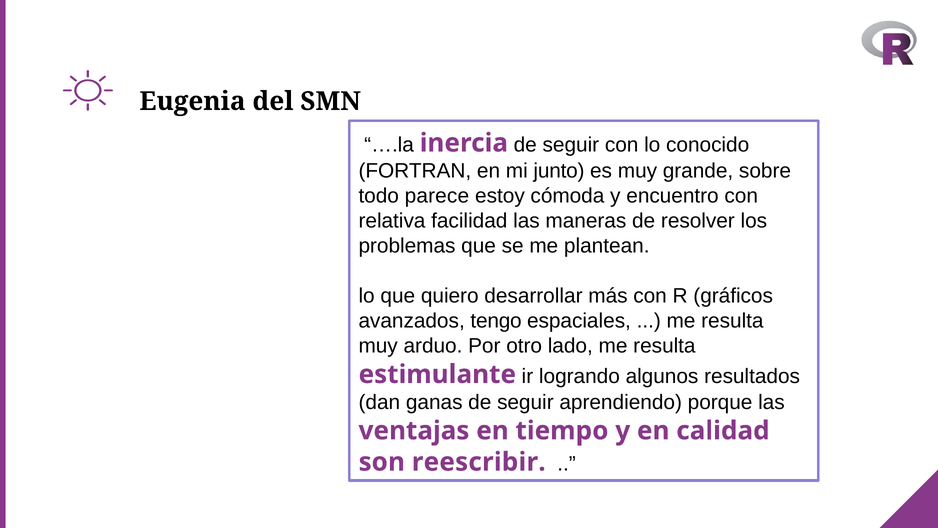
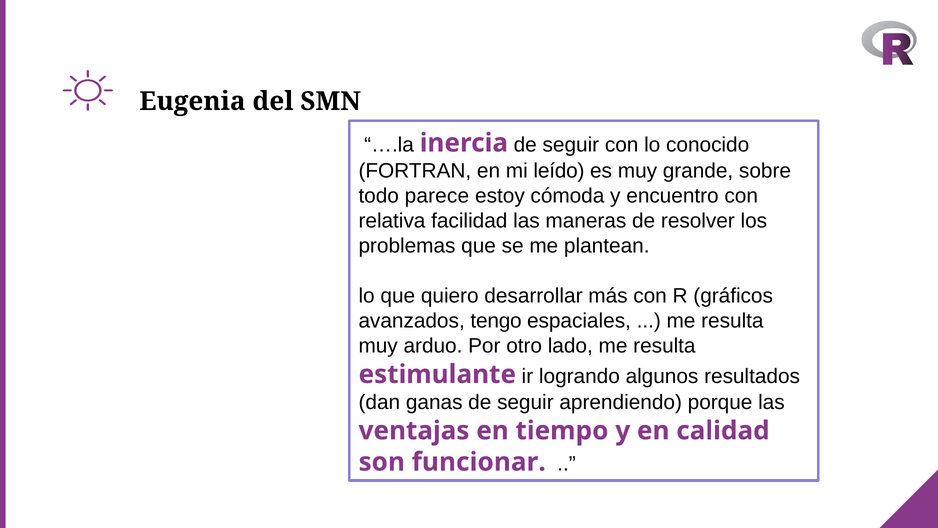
junto: junto -> leído
reescribir: reescribir -> funcionar
